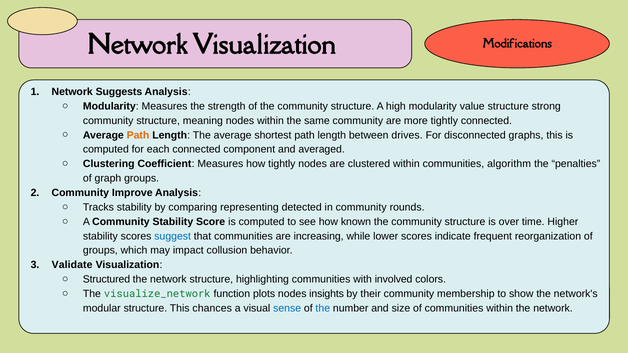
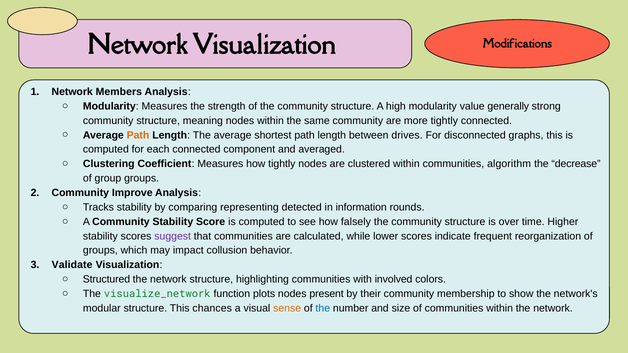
Suggests: Suggests -> Members
value structure: structure -> generally
penalties: penalties -> decrease
graph: graph -> group
in community: community -> information
known: known -> falsely
suggest colour: blue -> purple
increasing: increasing -> calculated
insights: insights -> present
sense colour: blue -> orange
